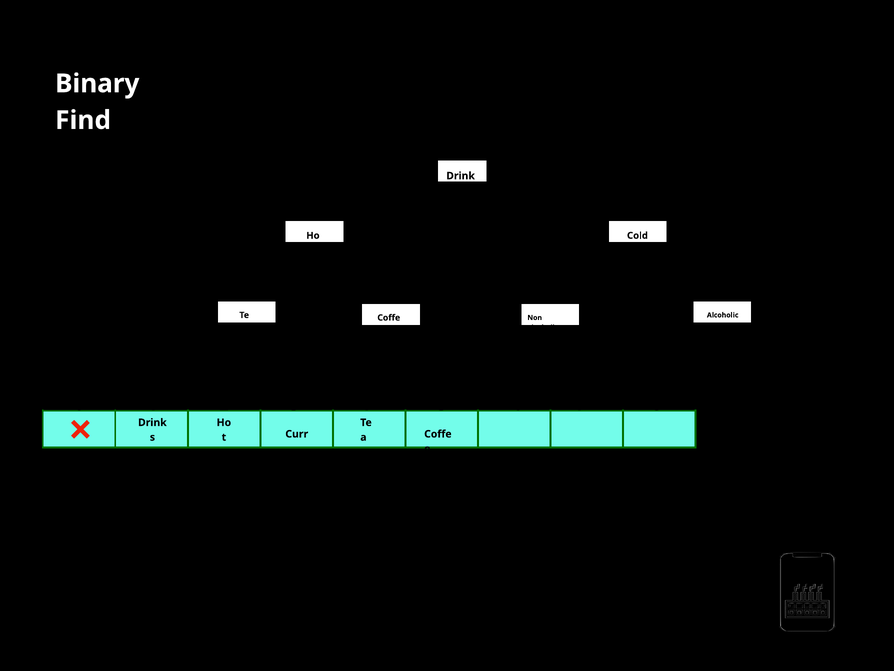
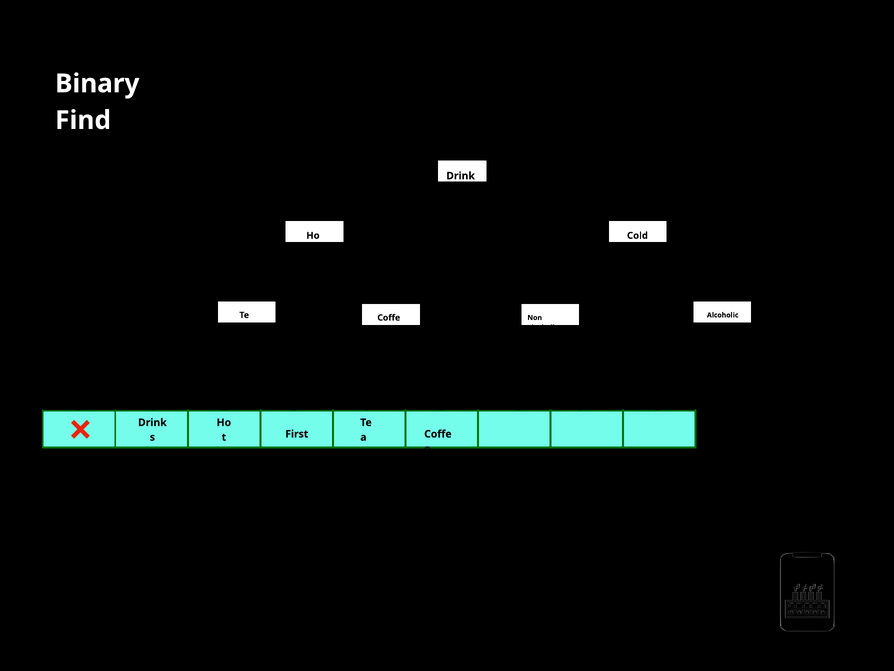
Curr: Curr -> First
